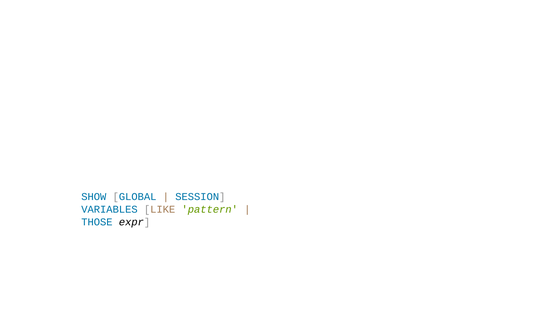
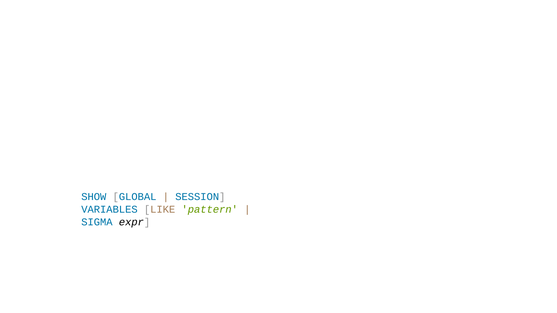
THOSE: THOSE -> SIGMA
